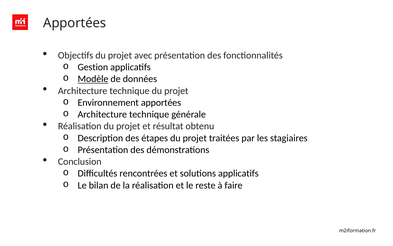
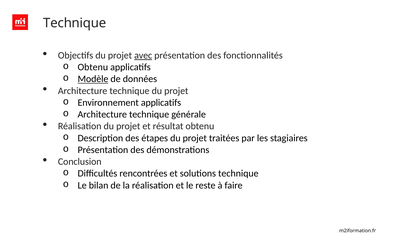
Apportées at (75, 23): Apportées -> Technique
avec underline: none -> present
Gestion at (93, 67): Gestion -> Obtenu
Environnement apportées: apportées -> applicatifs
solutions applicatifs: applicatifs -> technique
